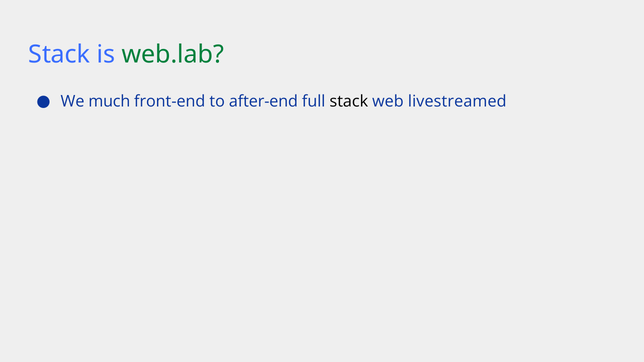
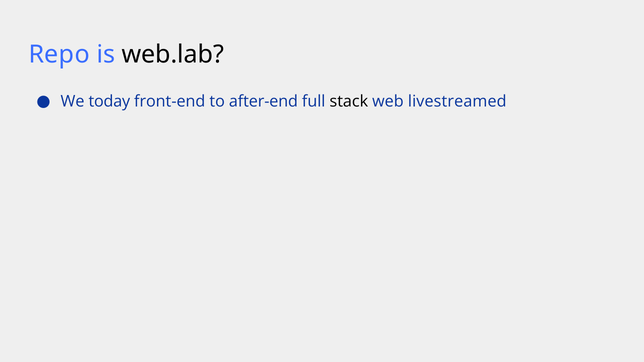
Stack at (59, 55): Stack -> Repo
web.lab colour: green -> black
much: much -> today
